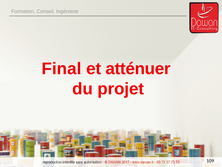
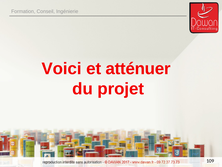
Final: Final -> Voici
